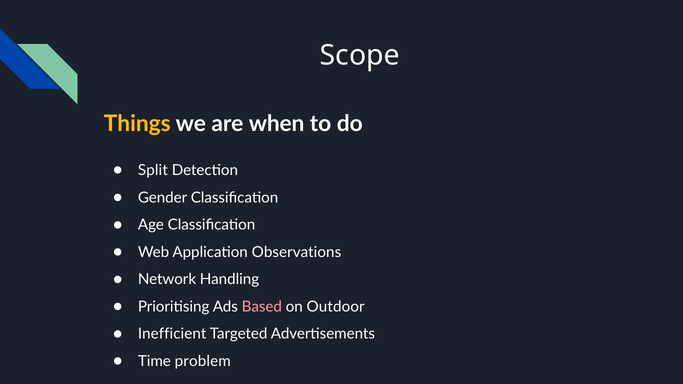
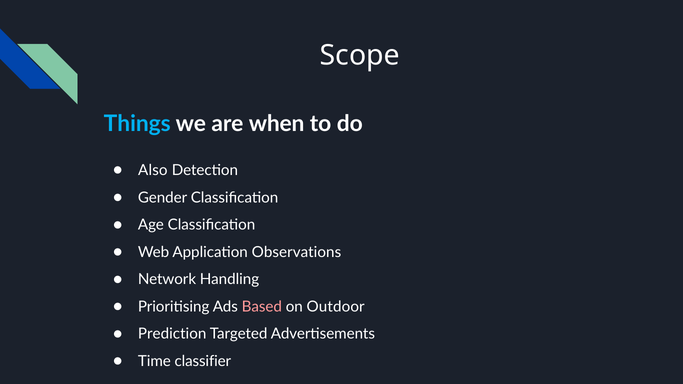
Things colour: yellow -> light blue
Split: Split -> Also
Inefficient: Inefficient -> Prediction
problem: problem -> classifier
